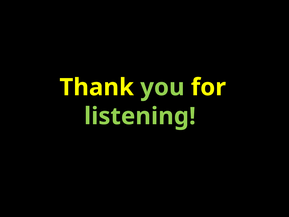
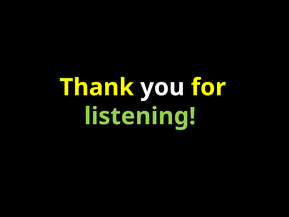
you colour: light green -> white
